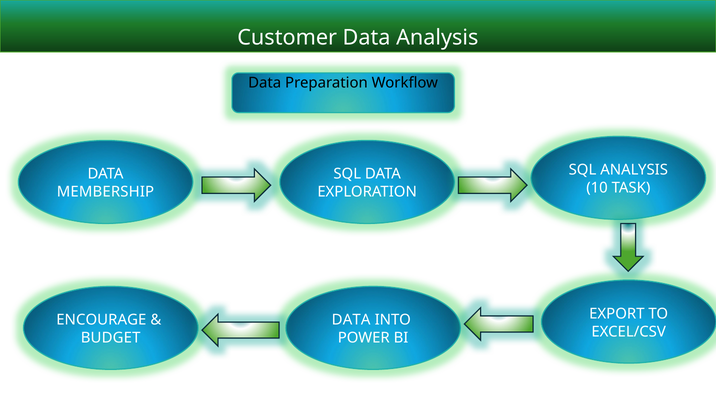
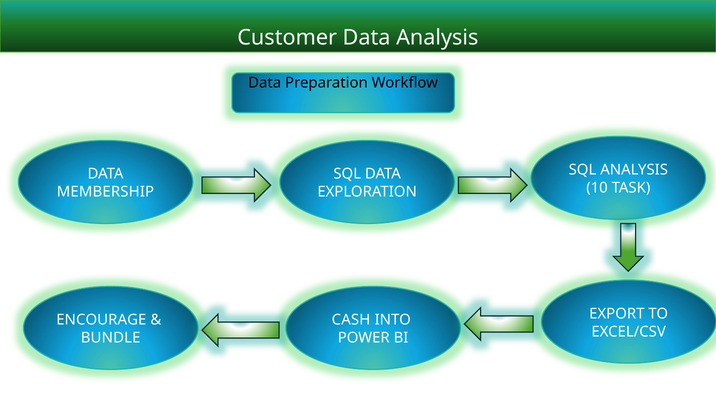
DATA at (351, 320): DATA -> CASH
BUDGET: BUDGET -> BUNDLE
